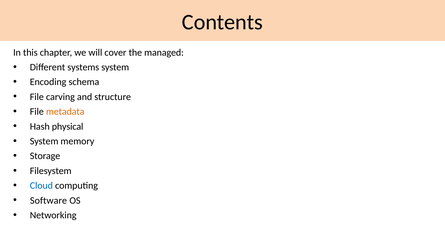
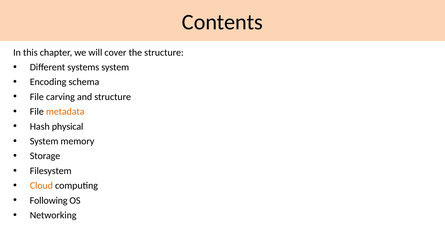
the managed: managed -> structure
Cloud colour: blue -> orange
Software: Software -> Following
